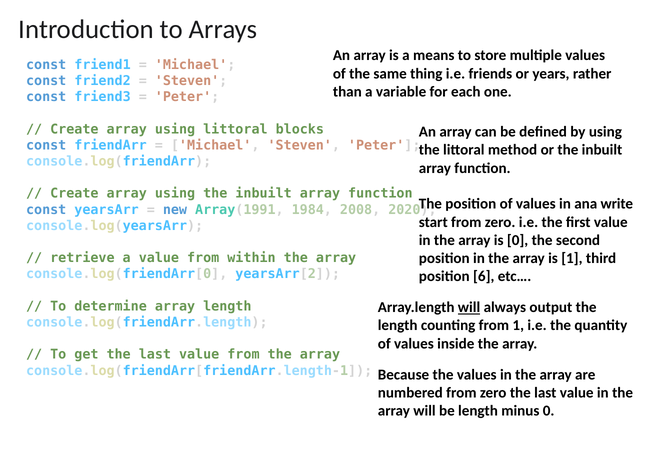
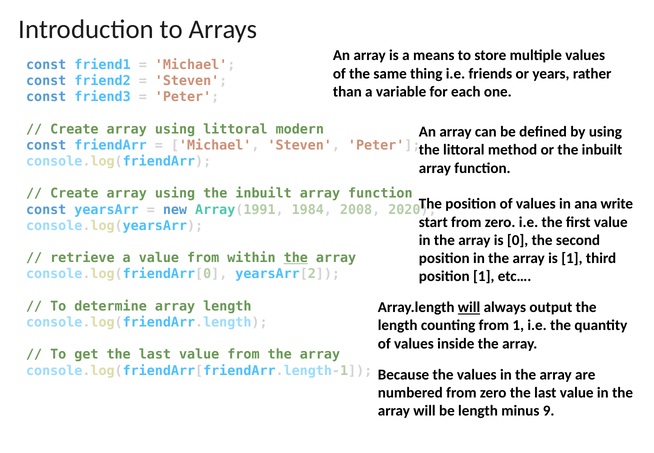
blocks: blocks -> modern
the at (296, 258) underline: none -> present
position 6: 6 -> 1
minus 0: 0 -> 9
